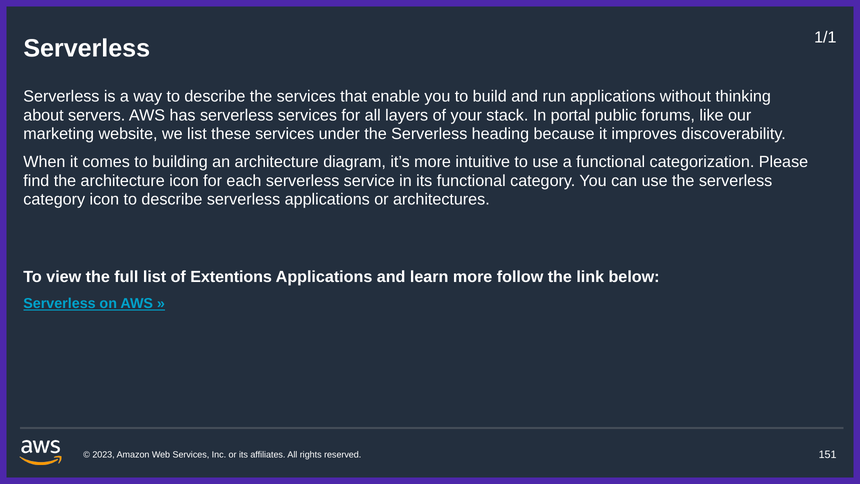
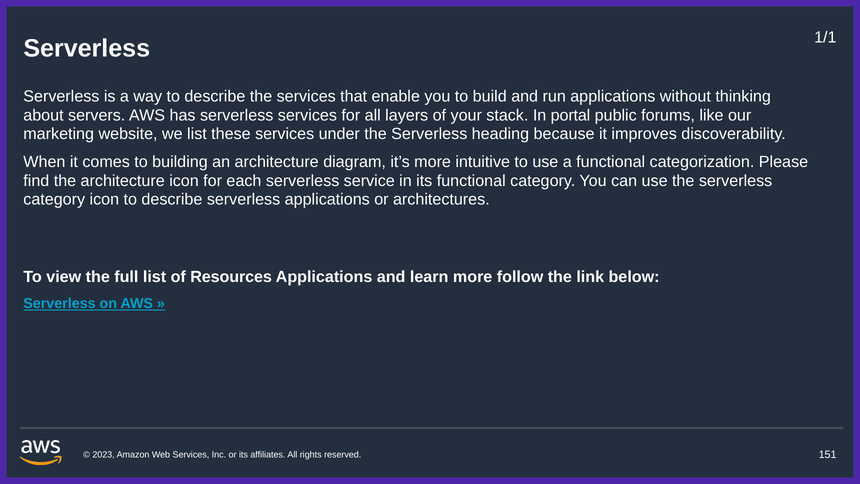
Extentions: Extentions -> Resources
